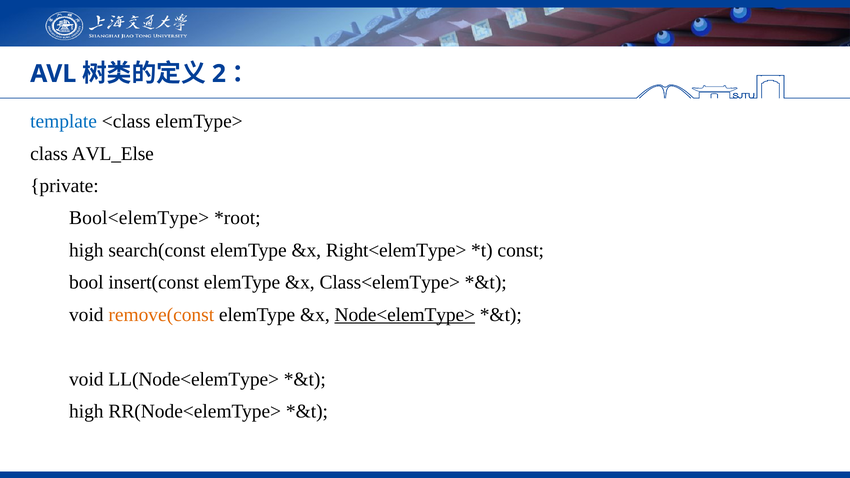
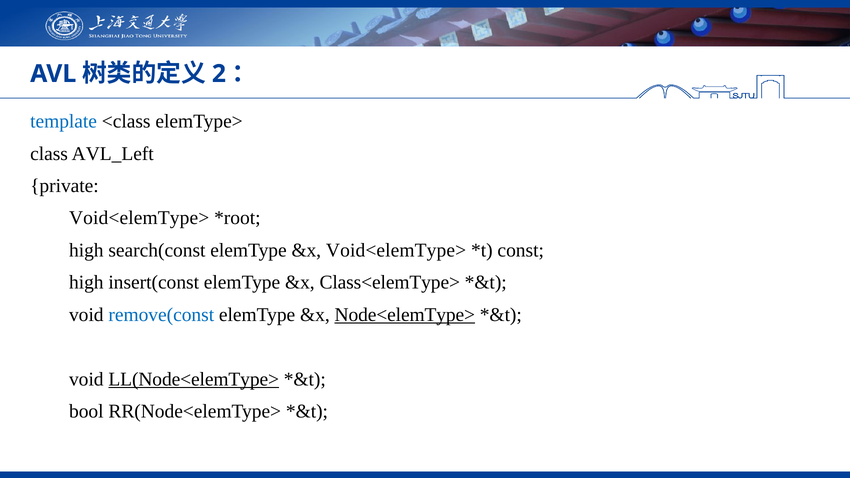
AVL_Else: AVL_Else -> AVL_Left
Bool<elemType> at (139, 218): Bool<elemType> -> Void<elemType>
&x Right<elemType>: Right<elemType> -> Void<elemType>
bool at (86, 283): bool -> high
remove(const colour: orange -> blue
LL(Node<elemType> underline: none -> present
high at (86, 411): high -> bool
